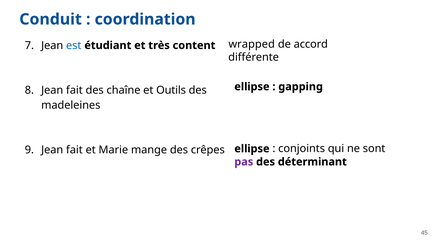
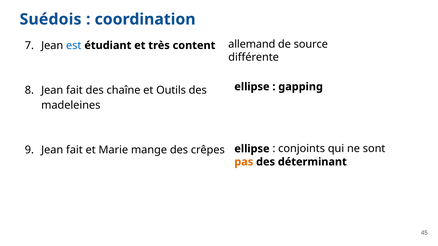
Conduit: Conduit -> Suédois
wrapped: wrapped -> allemand
accord: accord -> source
pas colour: purple -> orange
